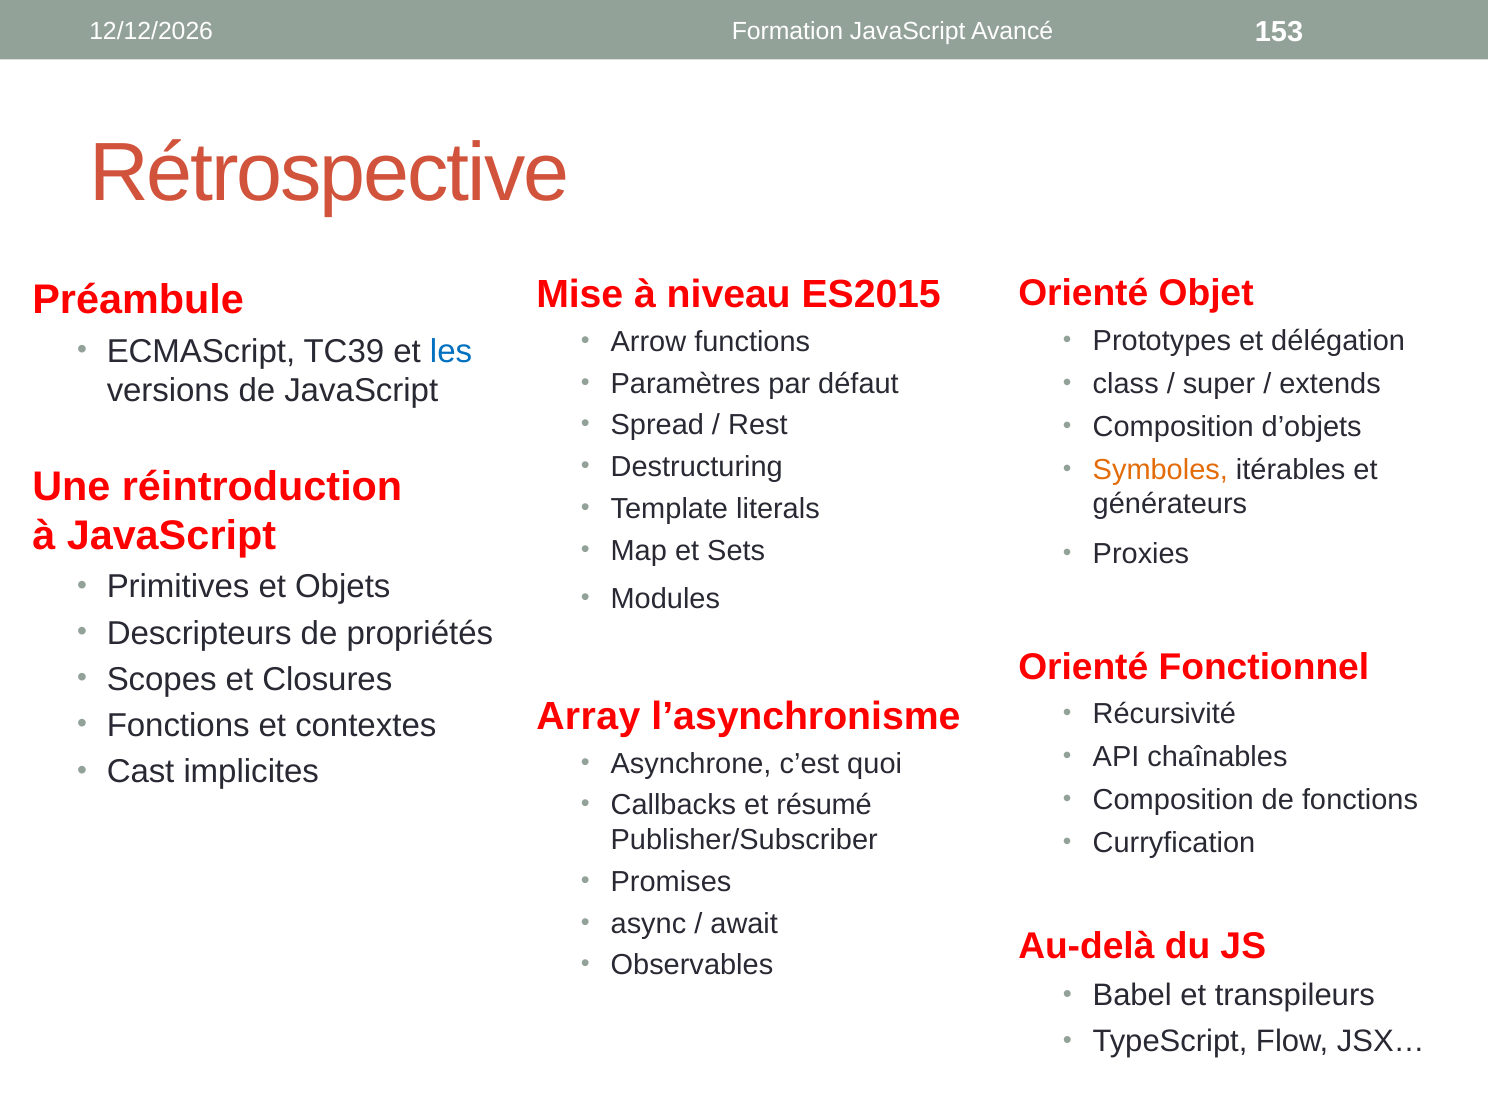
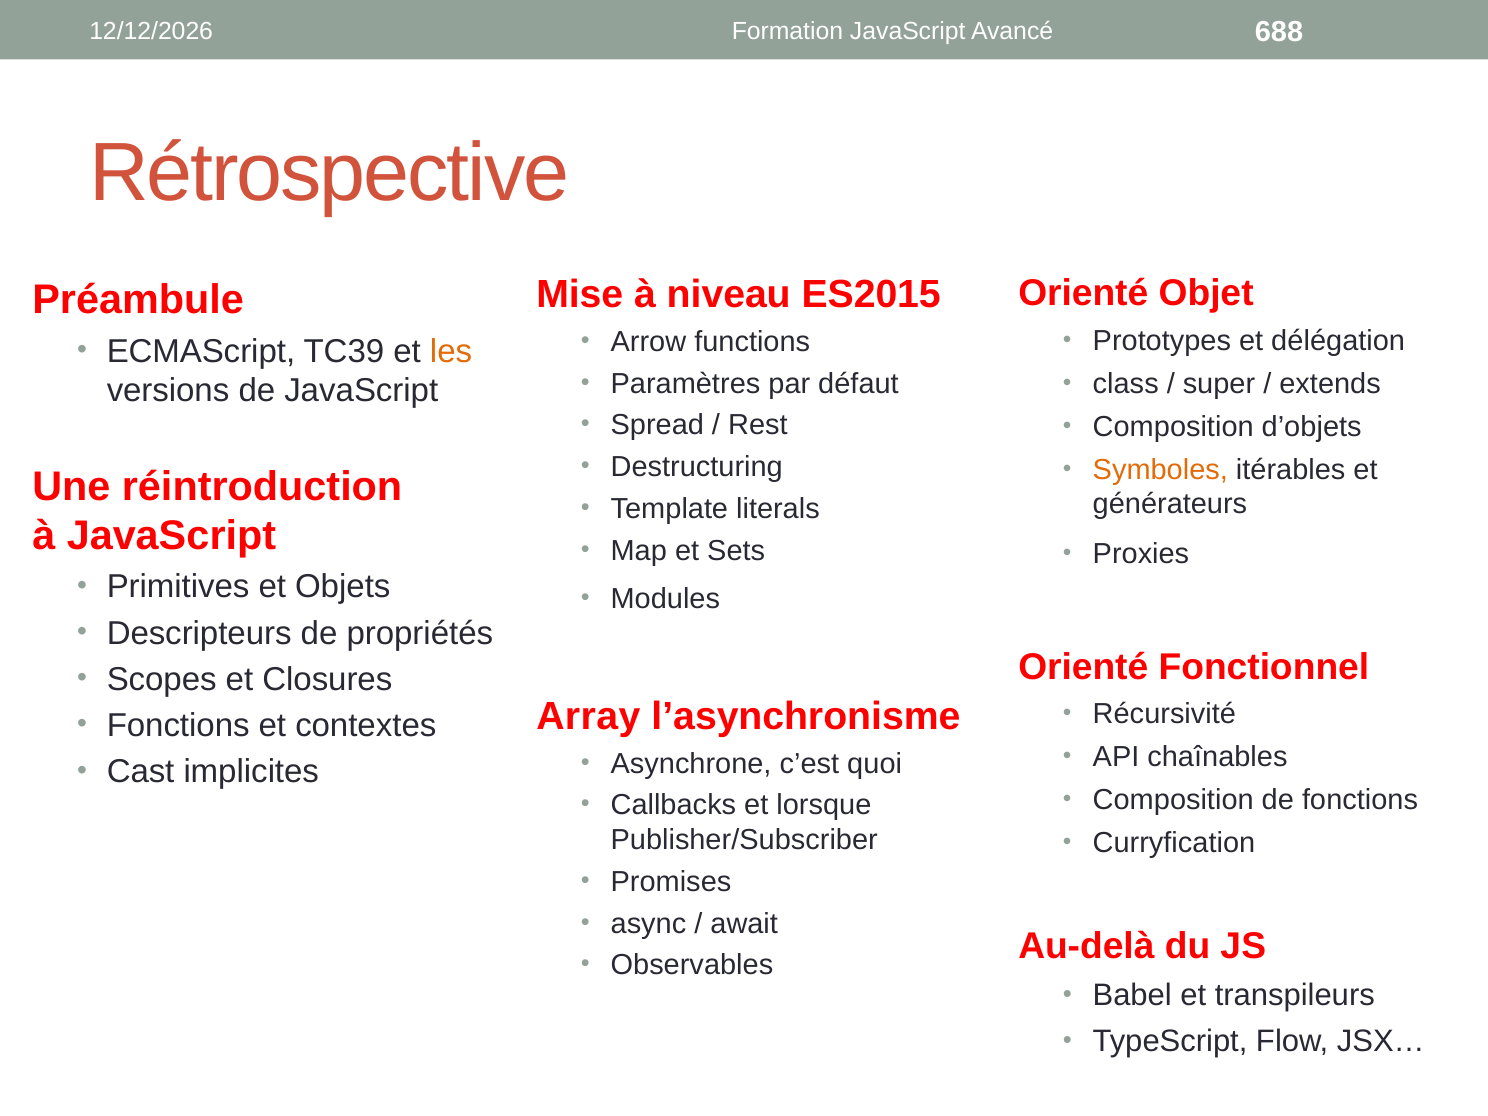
153: 153 -> 688
les colour: blue -> orange
résumé: résumé -> lorsque
